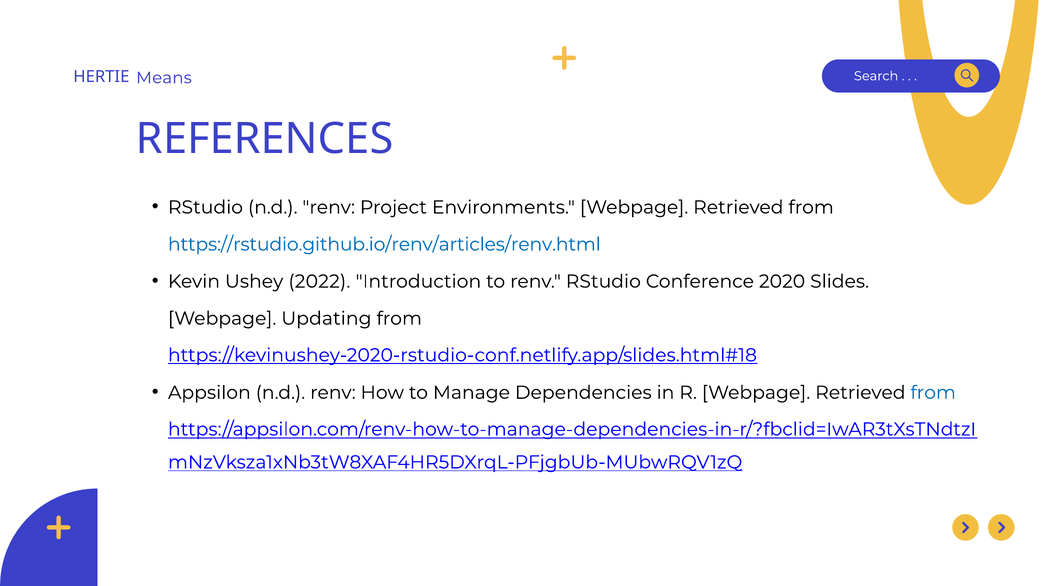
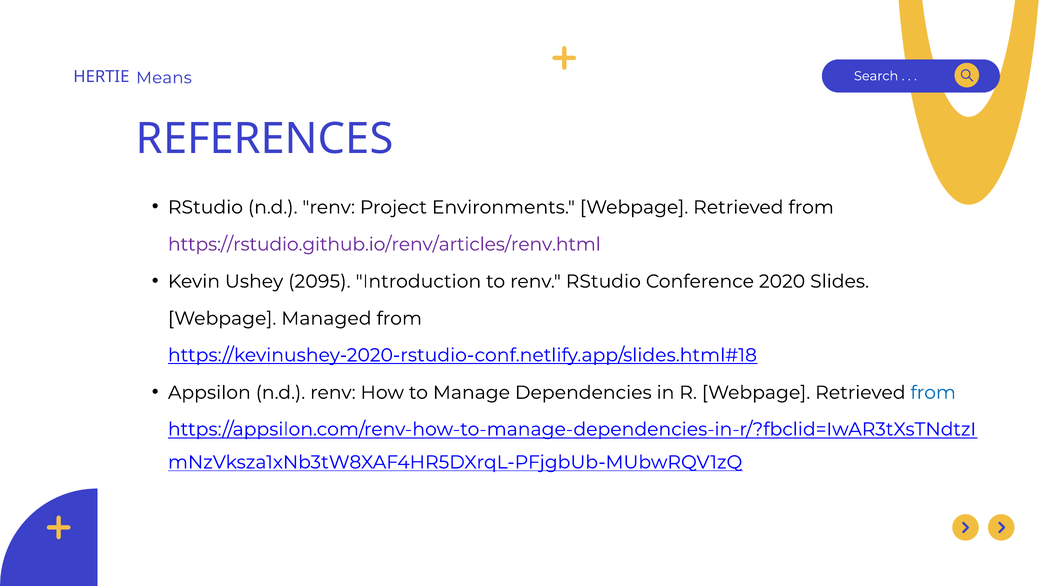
https://rstudio.github.io/renv/articles/renv.html colour: blue -> purple
2022: 2022 -> 2095
Updating: Updating -> Managed
